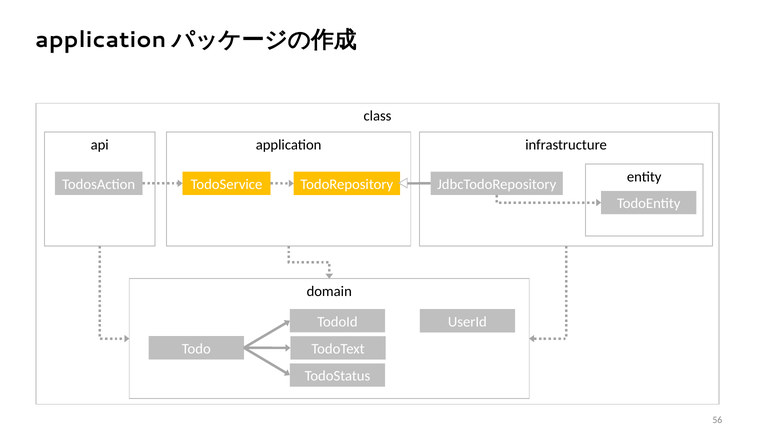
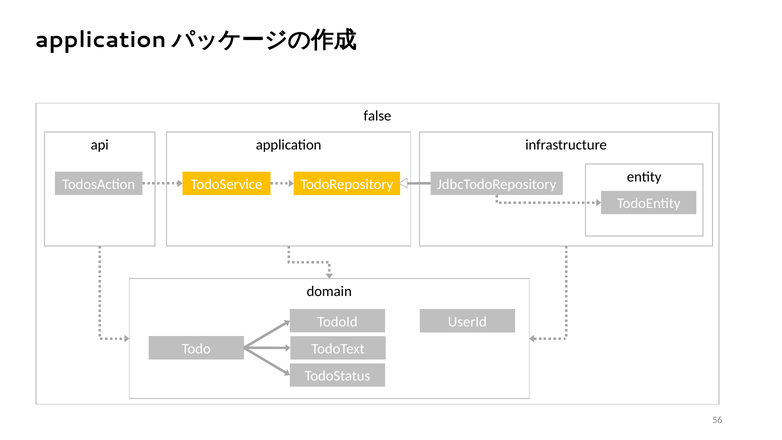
class: class -> false
